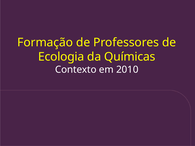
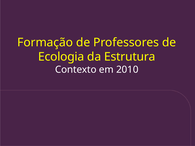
Químicas: Químicas -> Estrutura
